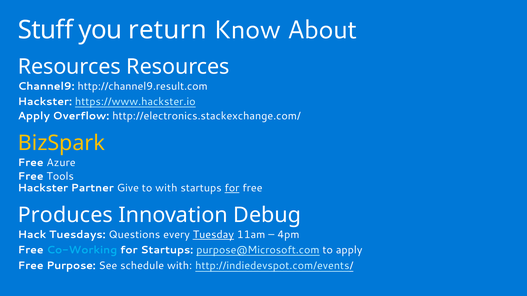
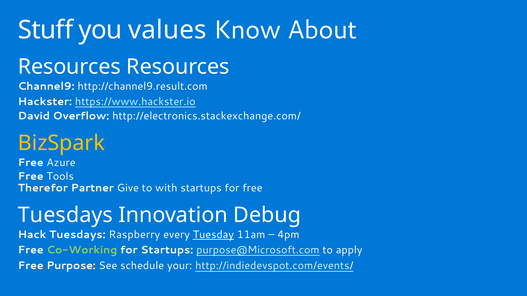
return: return -> values
Apply at (34, 116): Apply -> David
Hackster at (43, 188): Hackster -> Therefor
for at (232, 188) underline: present -> none
Produces at (65, 215): Produces -> Tuesdays
Questions: Questions -> Raspberry
Co-Working colour: light blue -> light green
schedule with: with -> your
